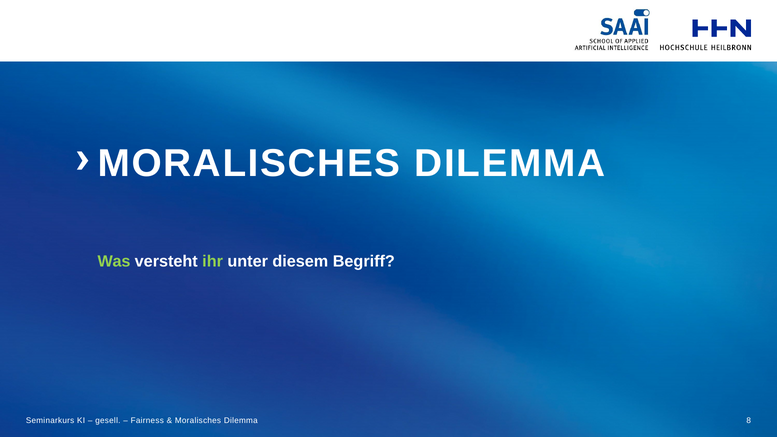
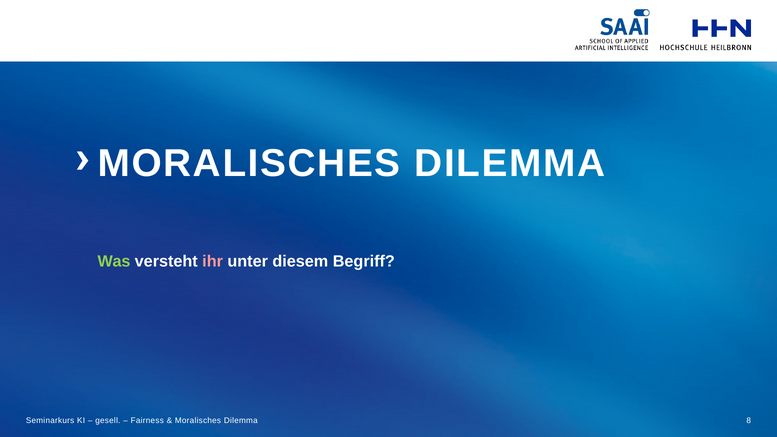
ihr colour: light green -> pink
